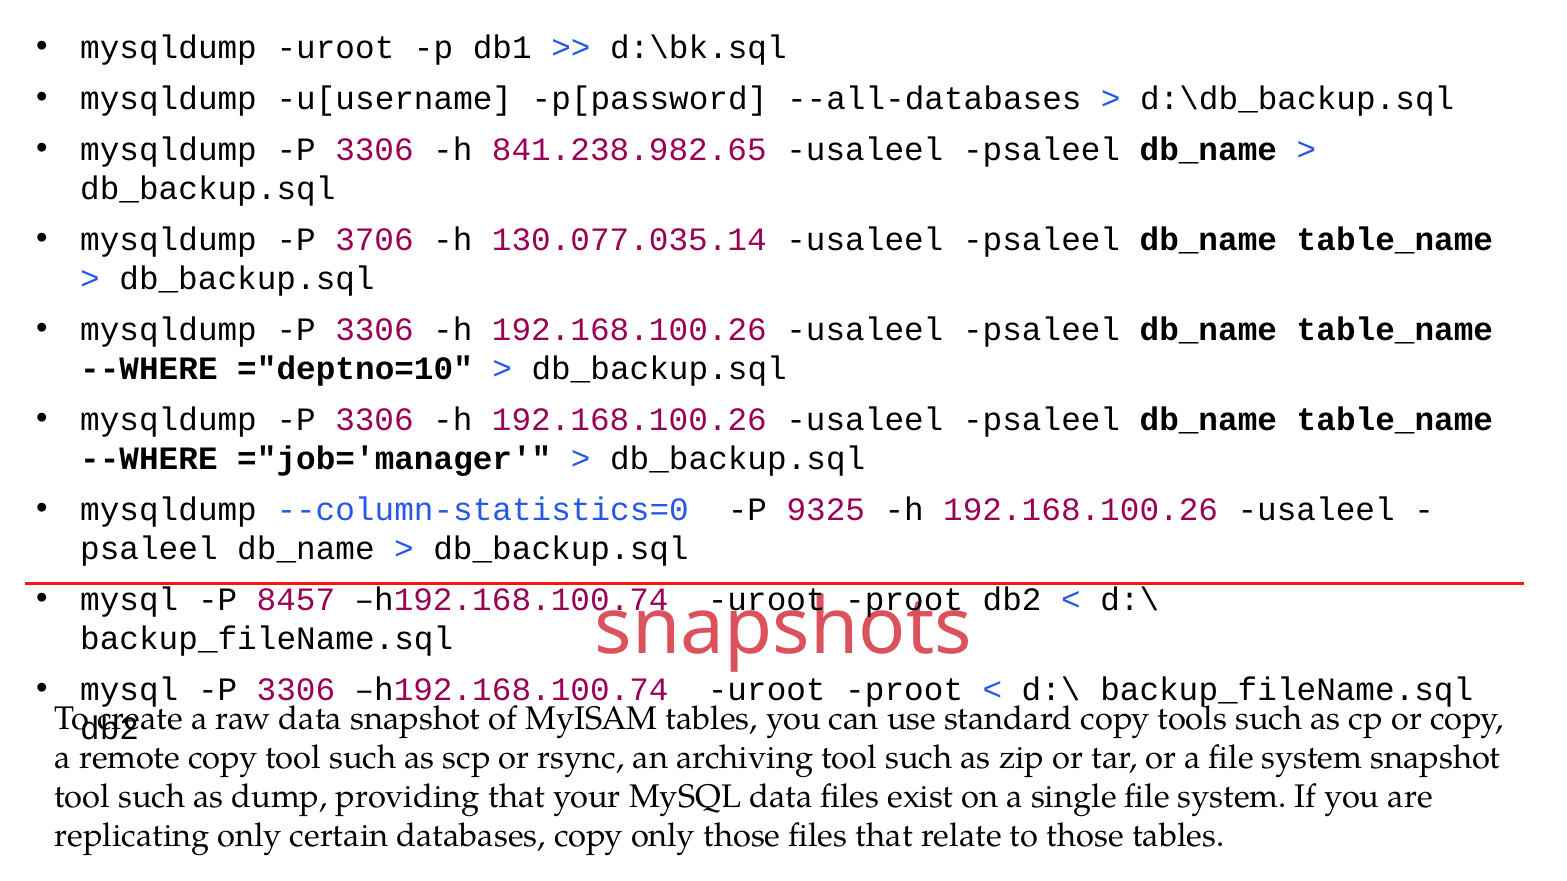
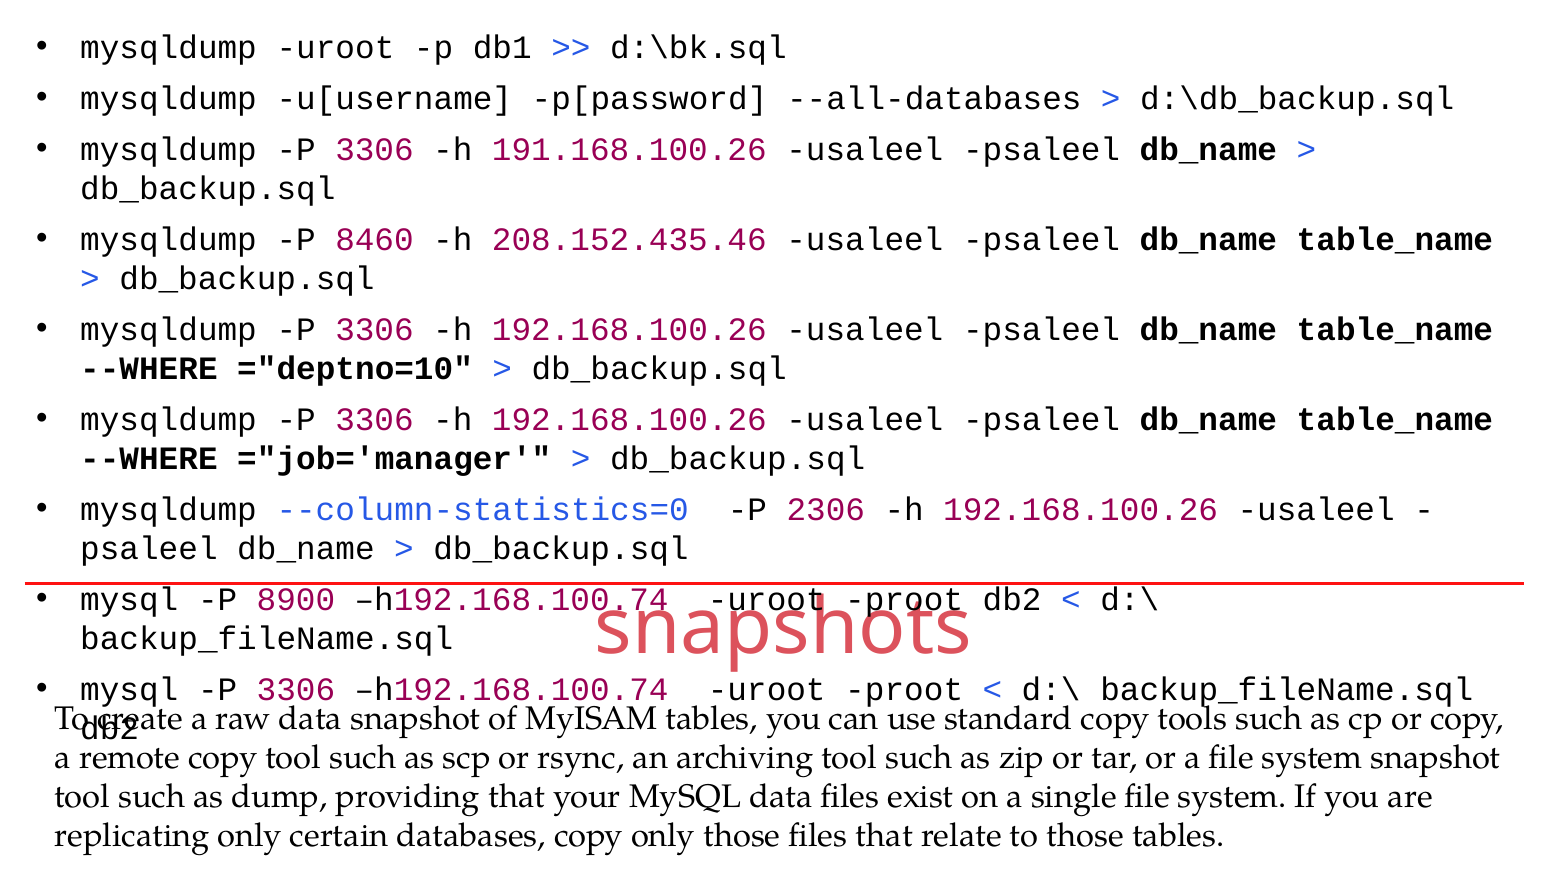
841.238.982.65: 841.238.982.65 -> 191.168.100.26
3706: 3706 -> 8460
130.077.035.14: 130.077.035.14 -> 208.152.435.46
9325: 9325 -> 2306
8457: 8457 -> 8900
